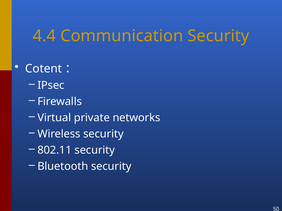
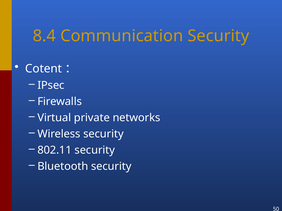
4.4: 4.4 -> 8.4
